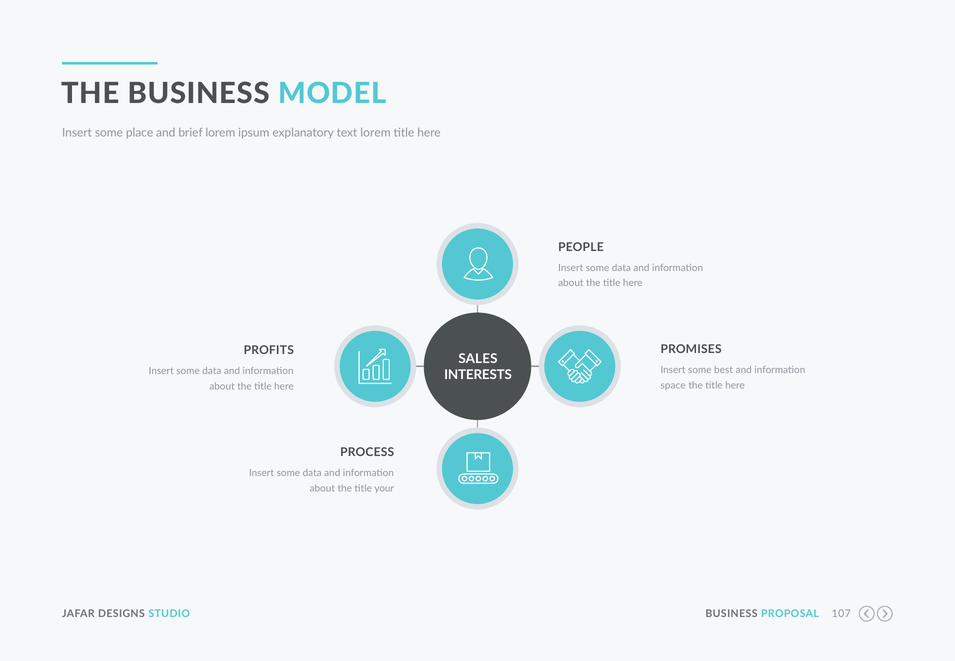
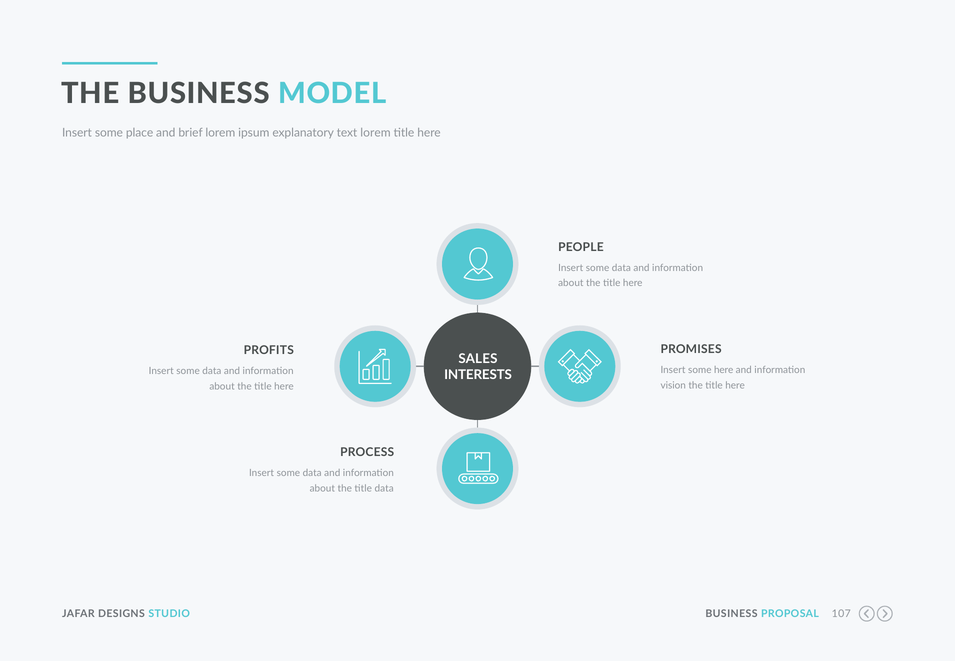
some best: best -> here
space: space -> vision
title your: your -> data
